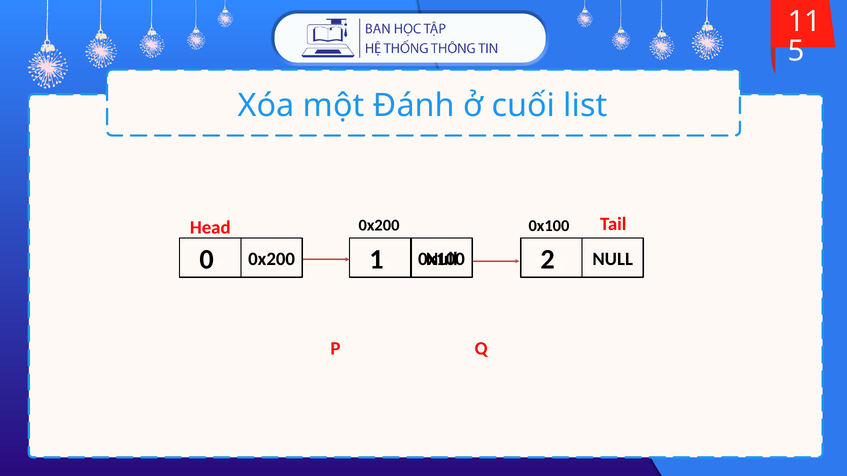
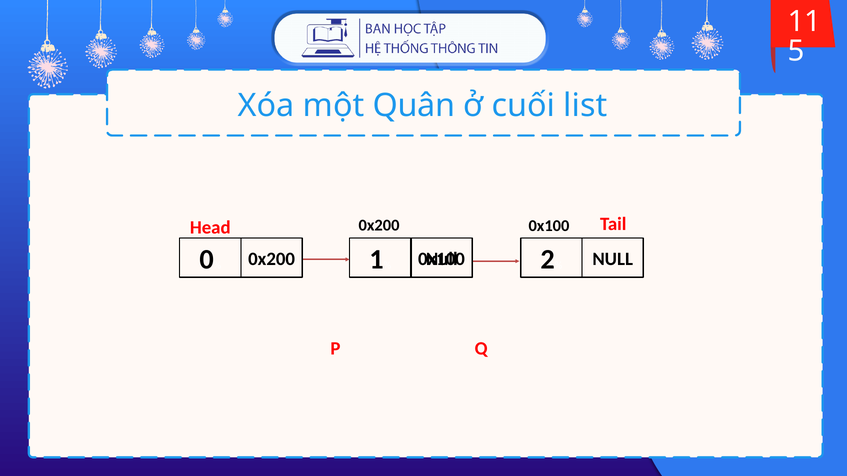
Đánh: Đánh -> Quân
